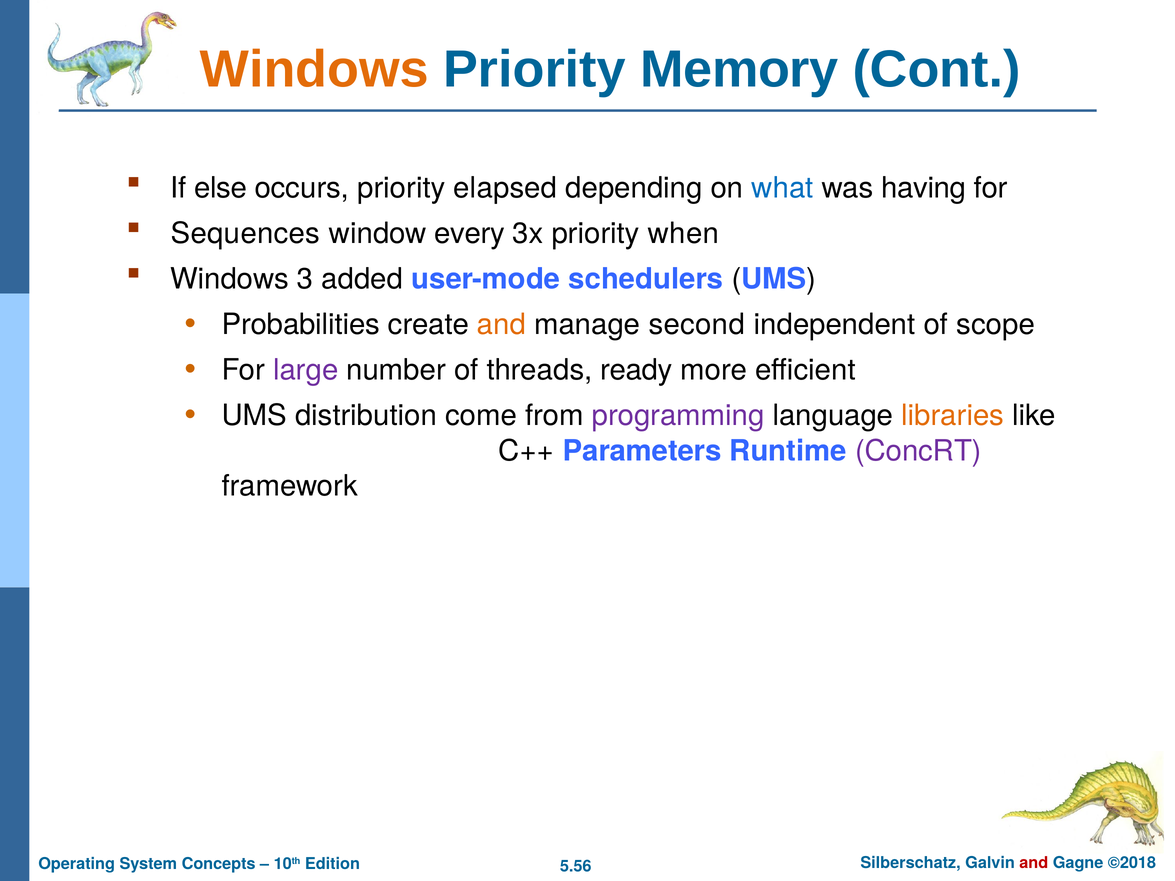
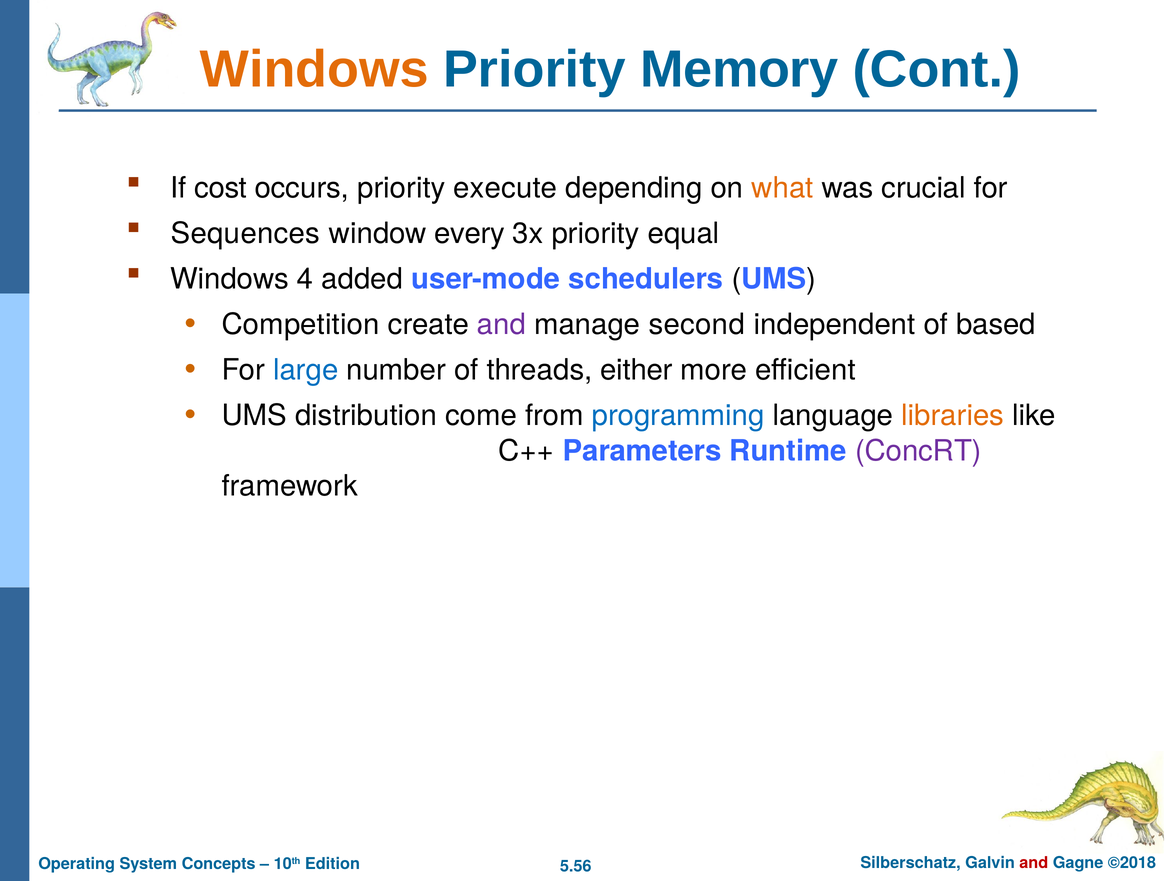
else: else -> cost
elapsed: elapsed -> execute
what colour: blue -> orange
having: having -> crucial
when: when -> equal
3: 3 -> 4
Probabilities: Probabilities -> Competition
and at (501, 325) colour: orange -> purple
scope: scope -> based
large colour: purple -> blue
ready: ready -> either
programming colour: purple -> blue
